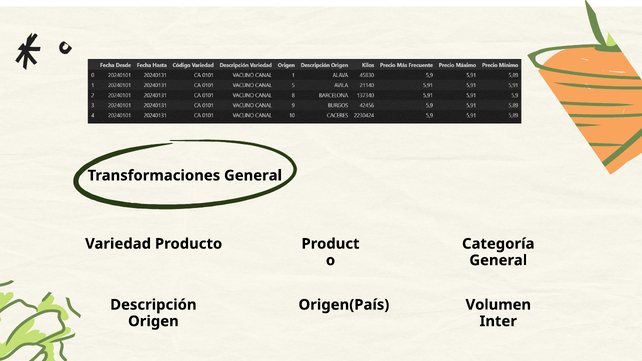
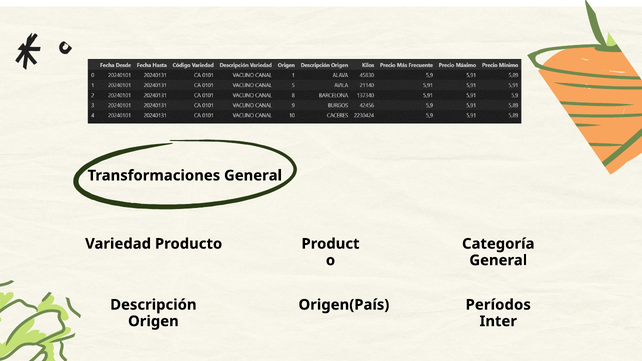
Volumen: Volumen -> Períodos
